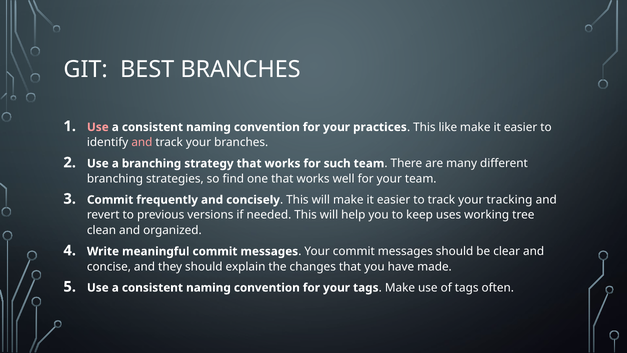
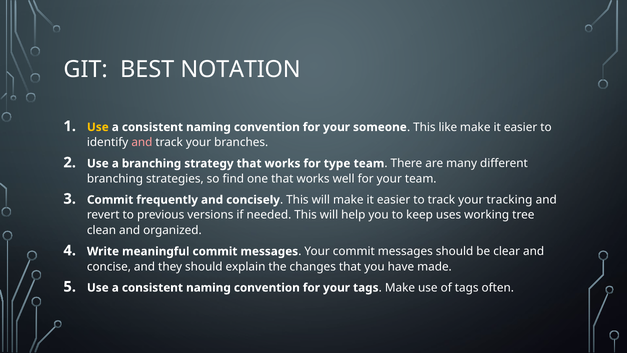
BEST BRANCHES: BRANCHES -> NOTATION
Use at (98, 127) colour: pink -> yellow
practices: practices -> someone
such: such -> type
